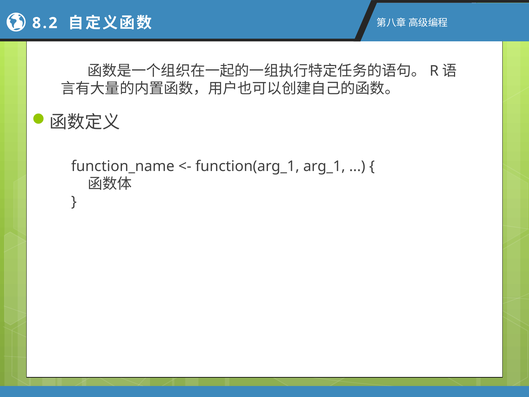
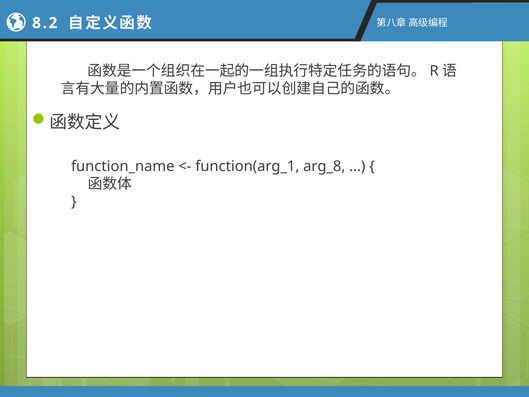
arg_1: arg_1 -> arg_8
